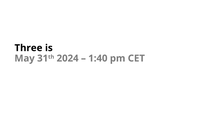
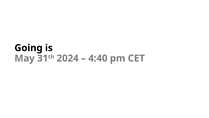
Three: Three -> Going
1:40: 1:40 -> 4:40
